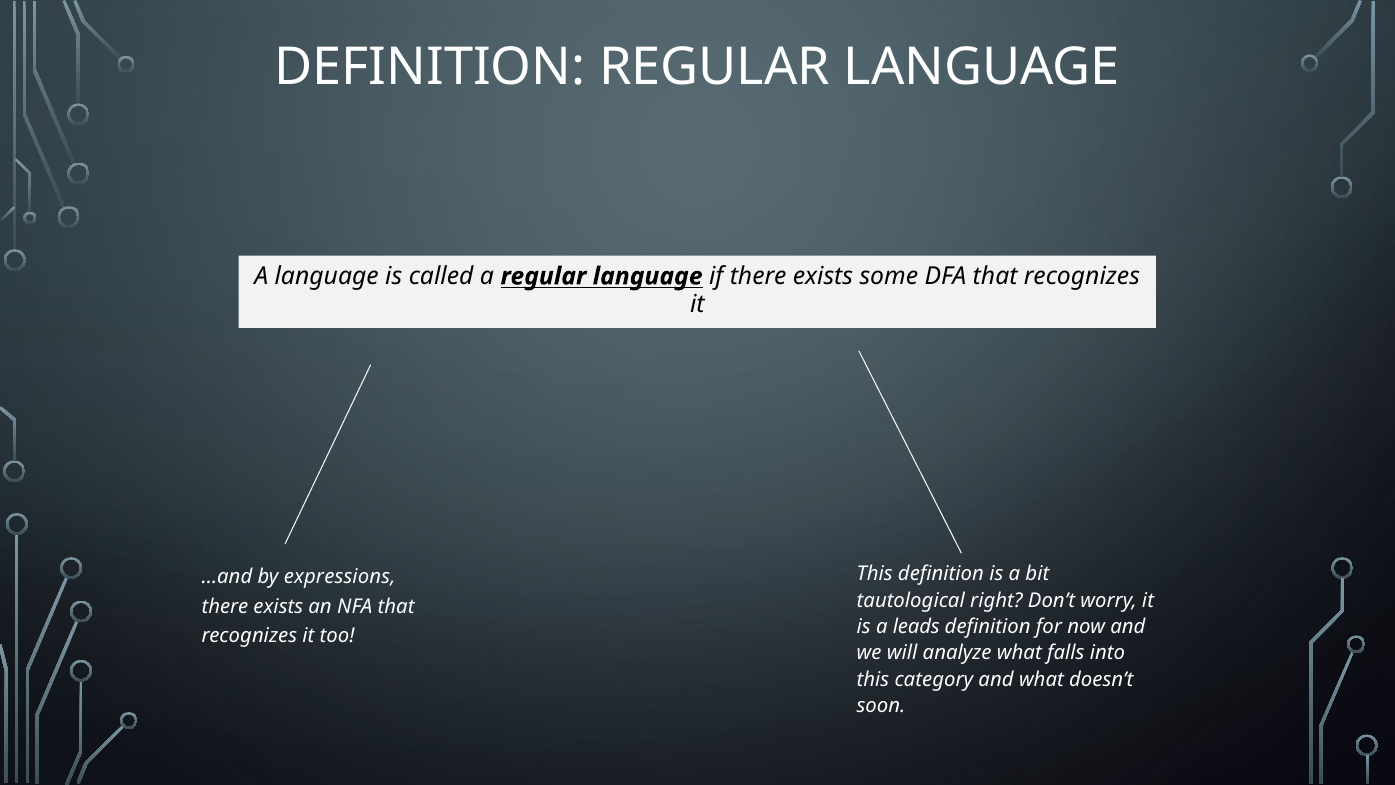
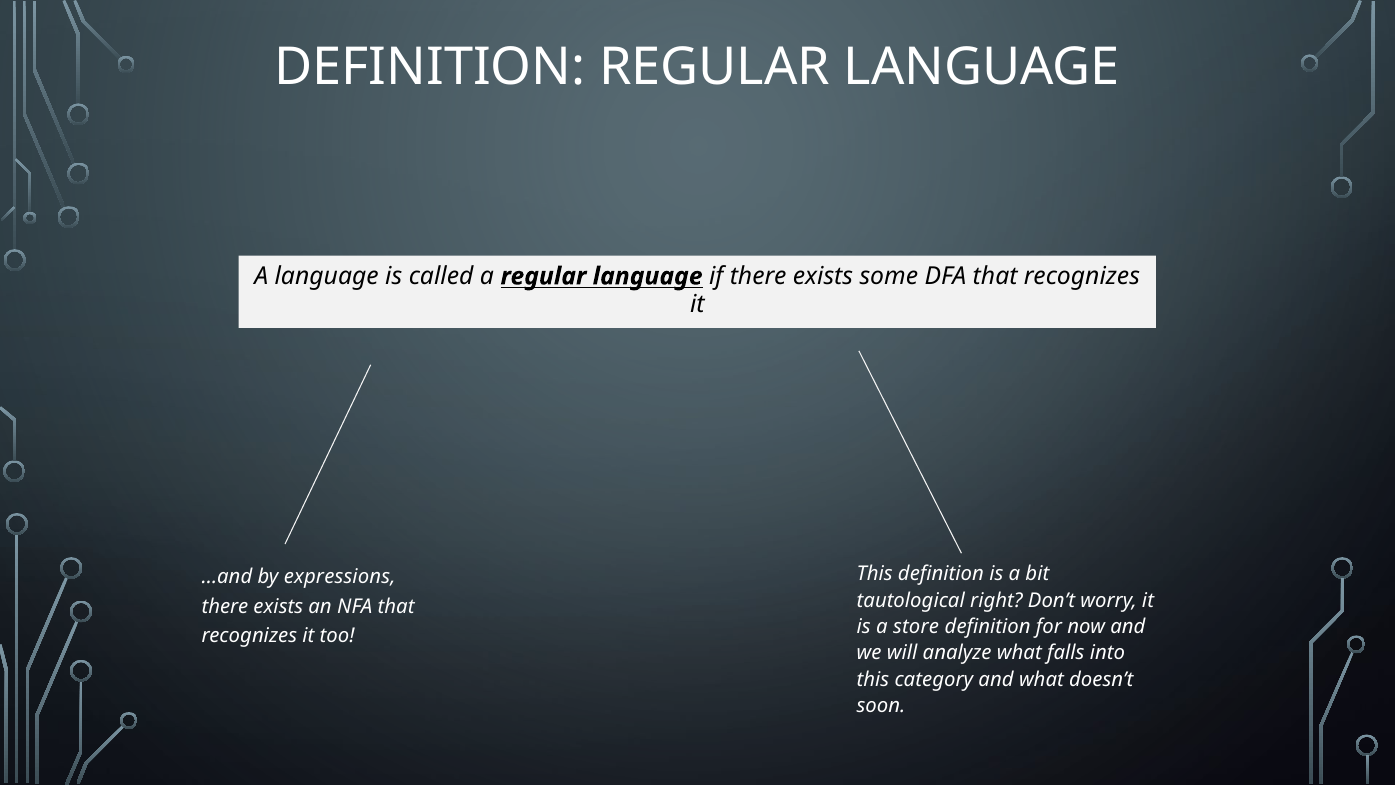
leads: leads -> store
